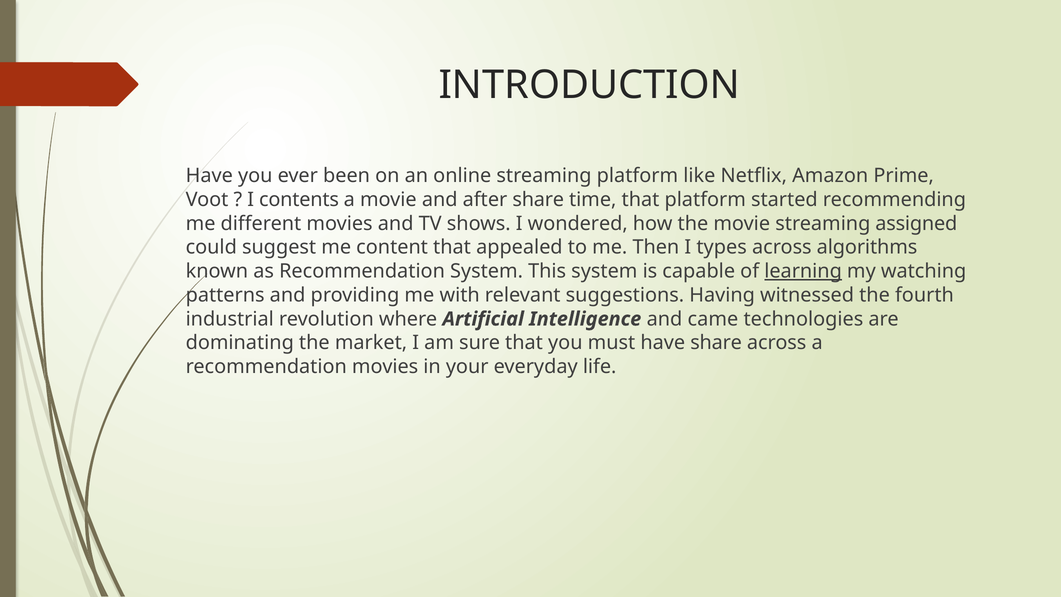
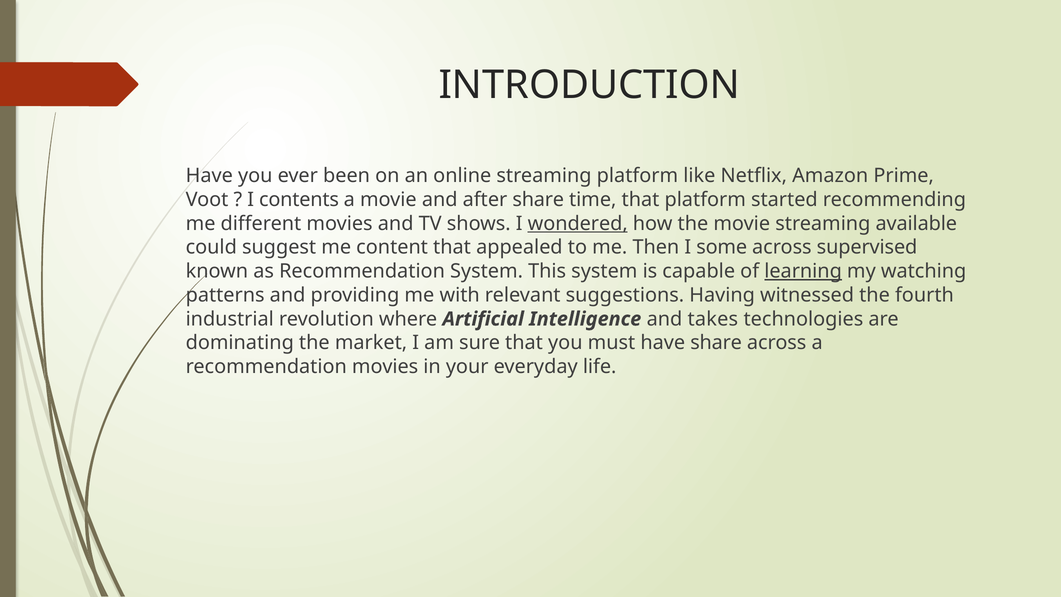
wondered underline: none -> present
assigned: assigned -> available
types: types -> some
algorithms: algorithms -> supervised
came: came -> takes
